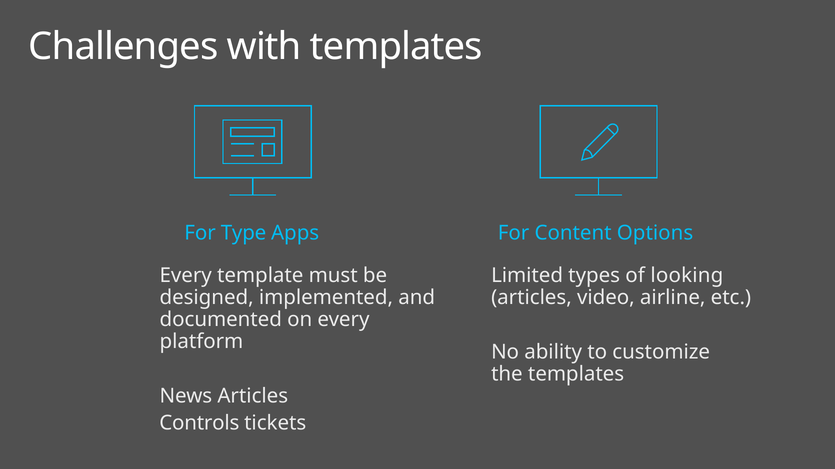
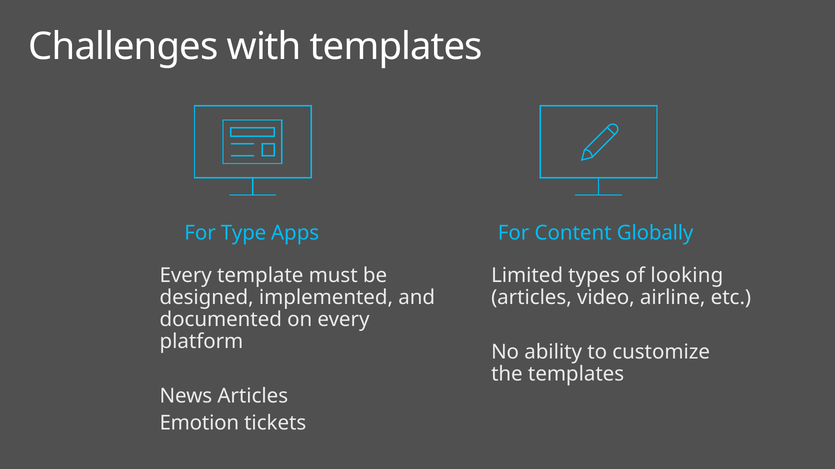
Options: Options -> Globally
Controls: Controls -> Emotion
